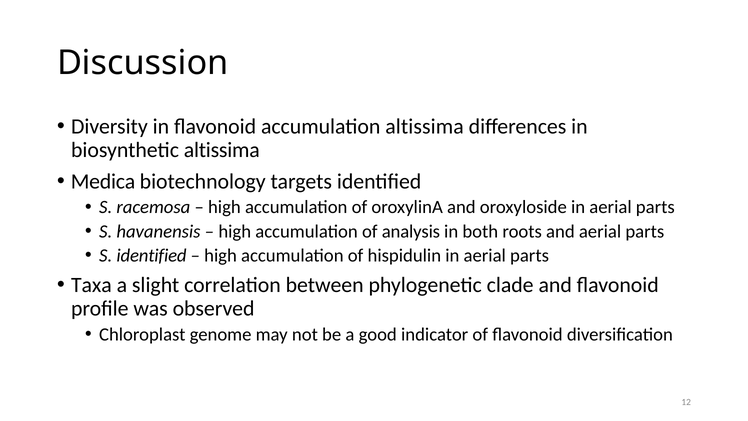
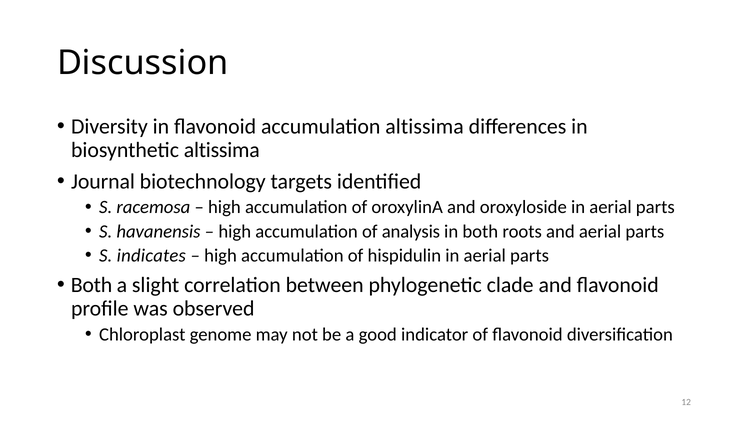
Medica: Medica -> Journal
S identified: identified -> indicates
Taxa at (91, 285): Taxa -> Both
